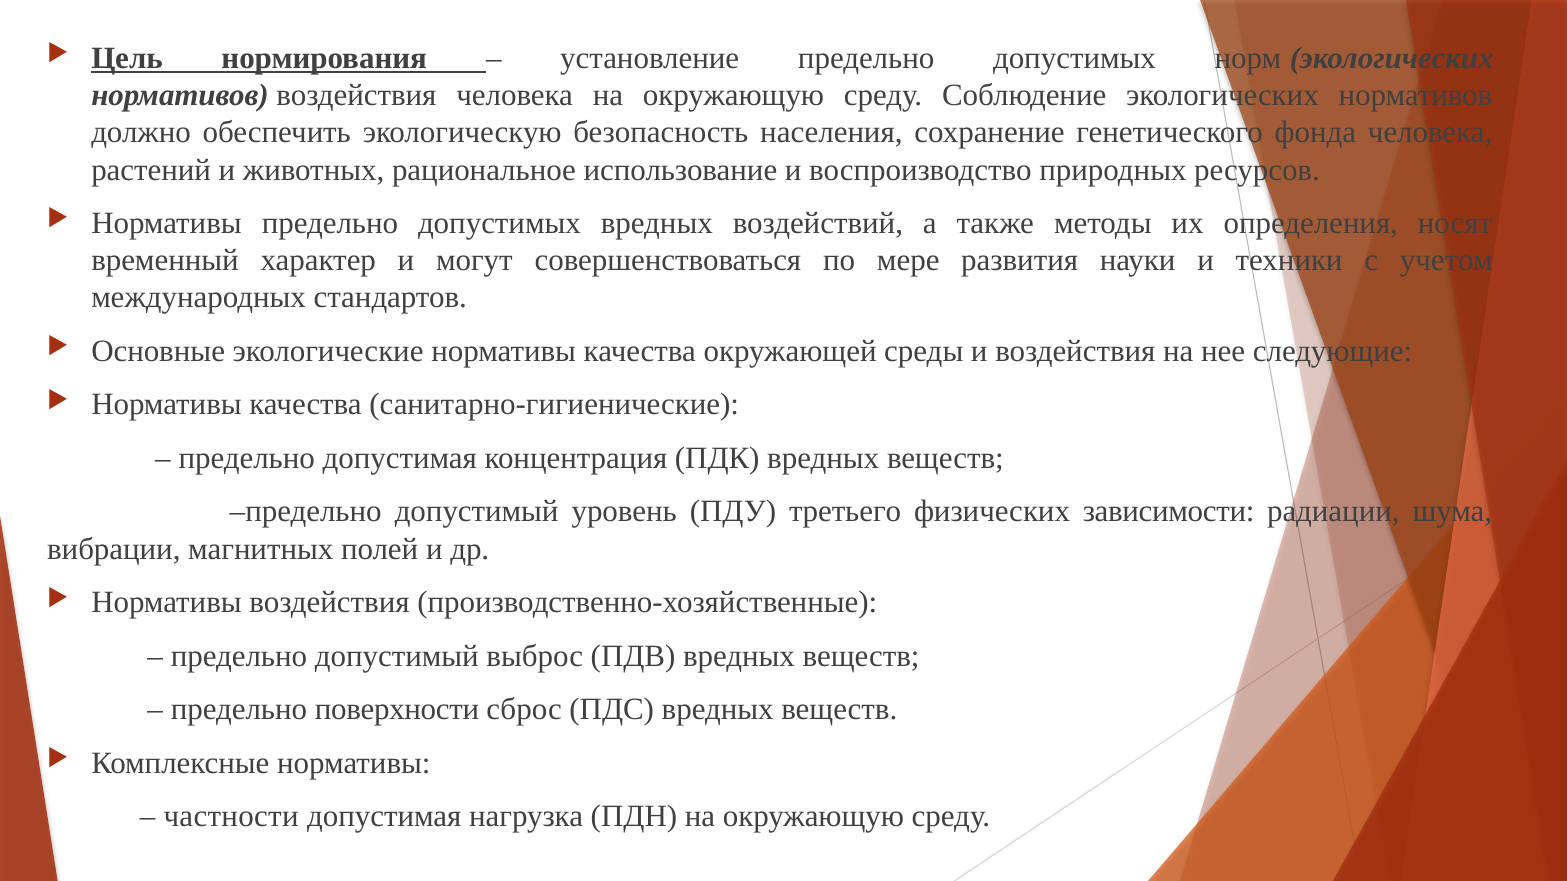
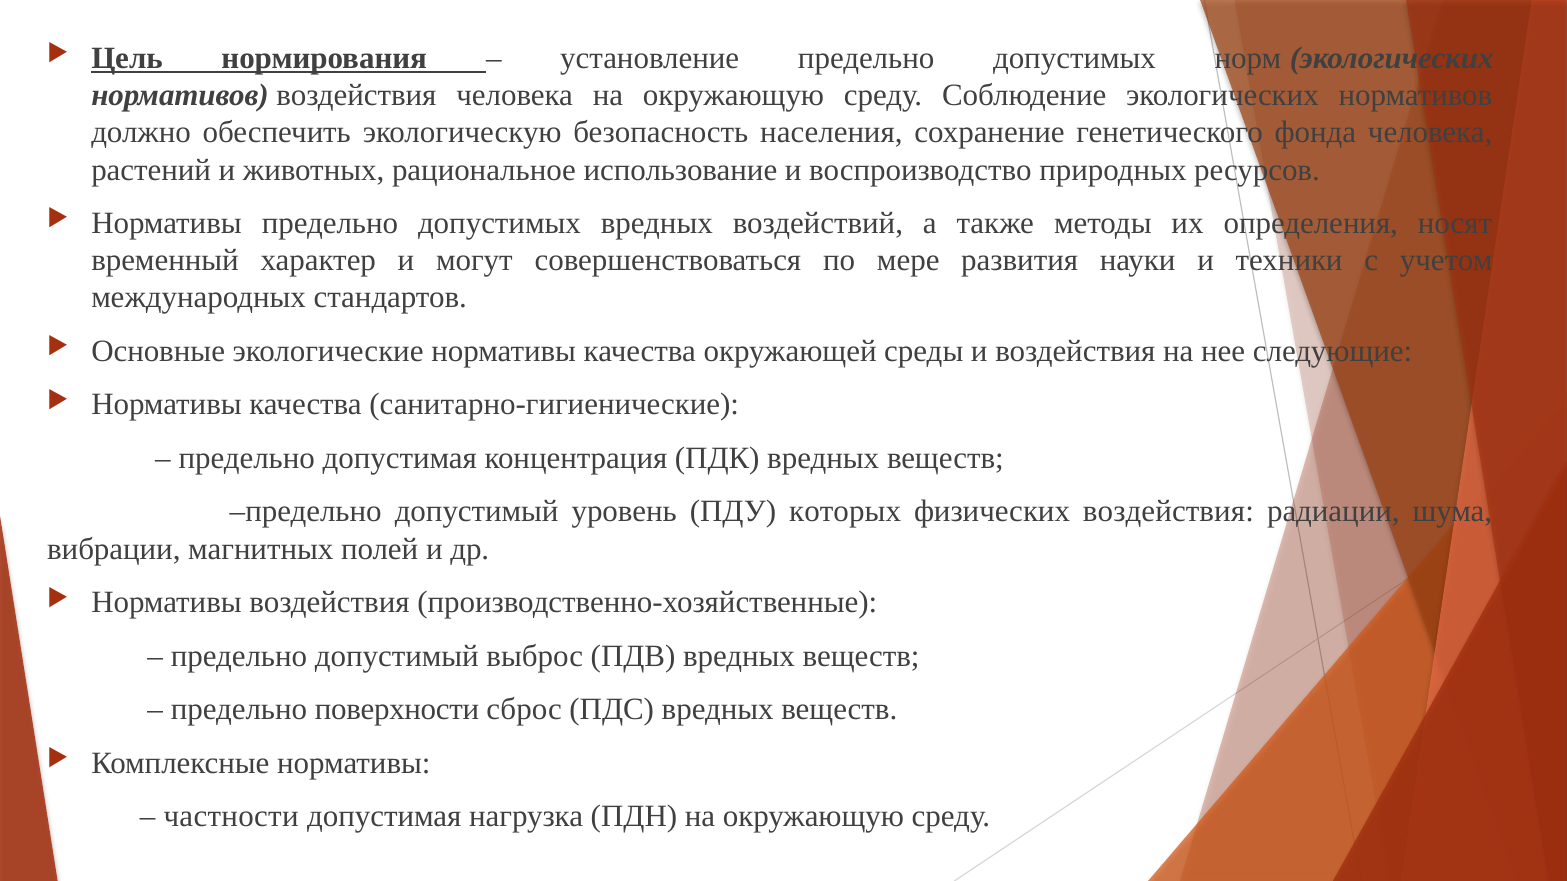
третьего: третьего -> которых
физических зависимости: зависимости -> воздействия
